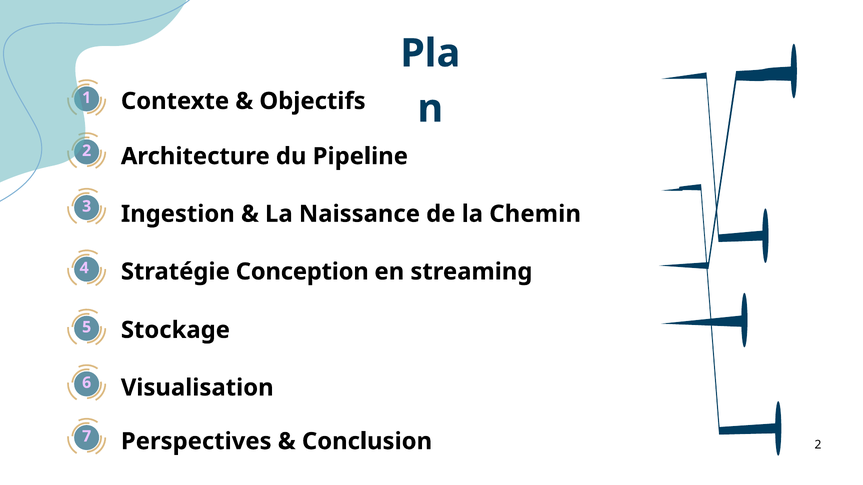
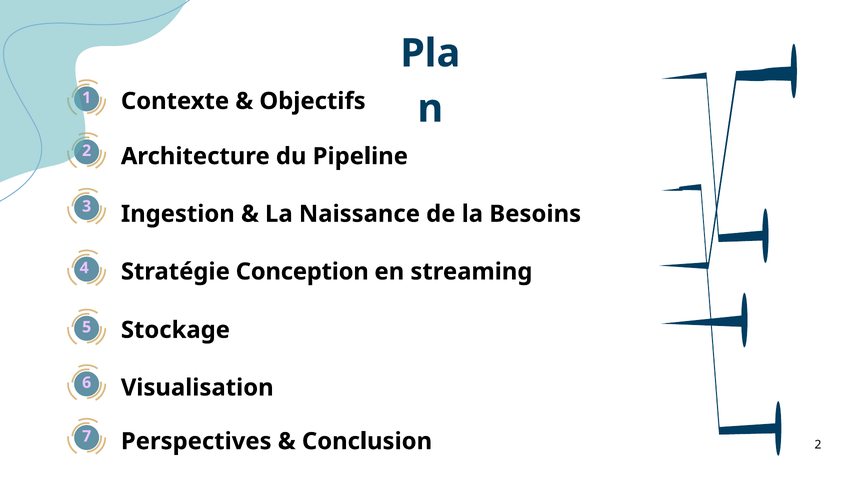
Chemin: Chemin -> Besoins
